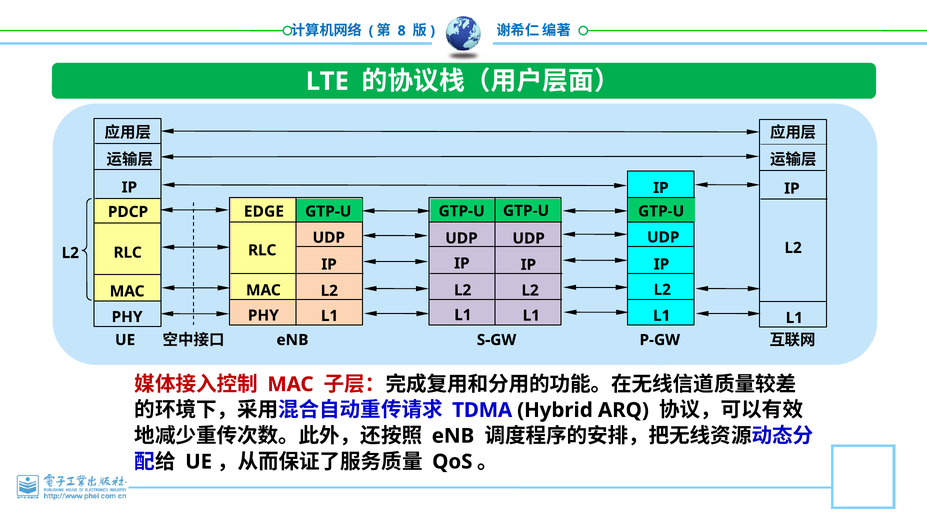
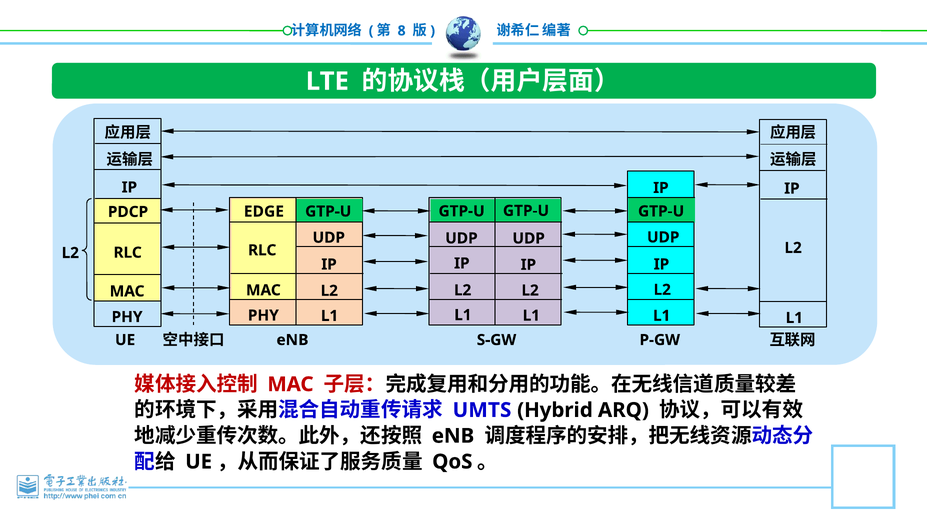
TDMA: TDMA -> UMTS
